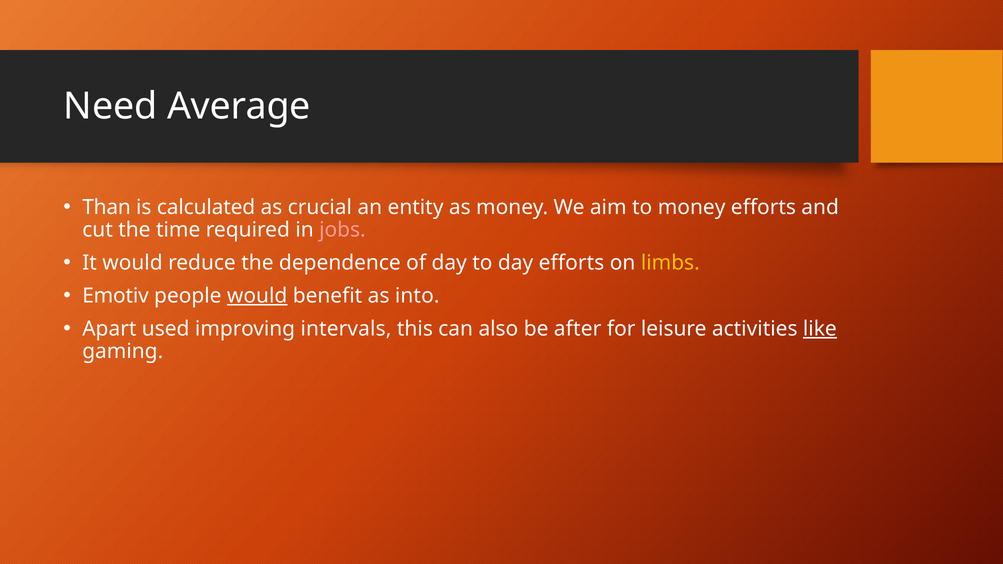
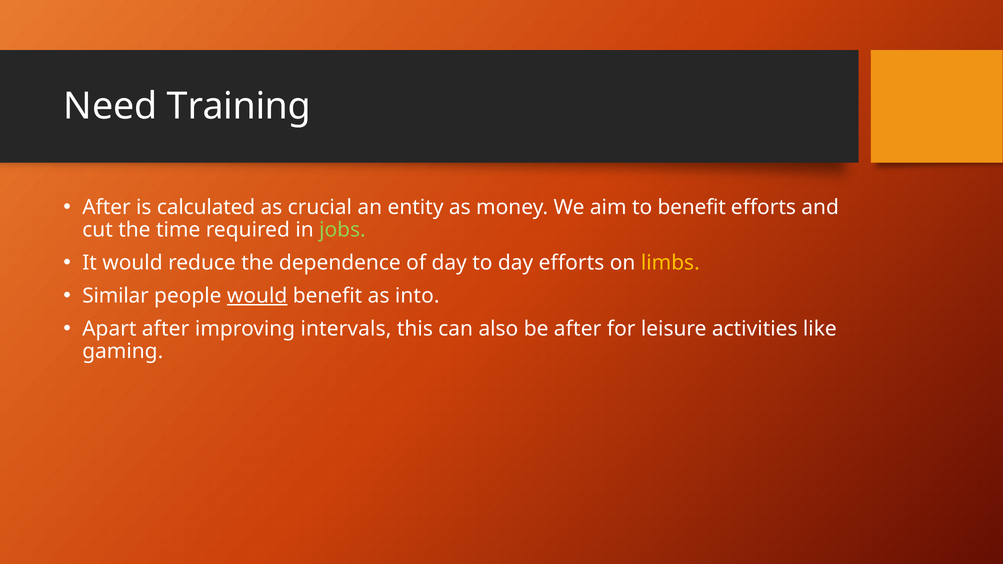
Average: Average -> Training
Than at (107, 207): Than -> After
to money: money -> benefit
jobs colour: pink -> light green
Emotiv: Emotiv -> Similar
Apart used: used -> after
like underline: present -> none
